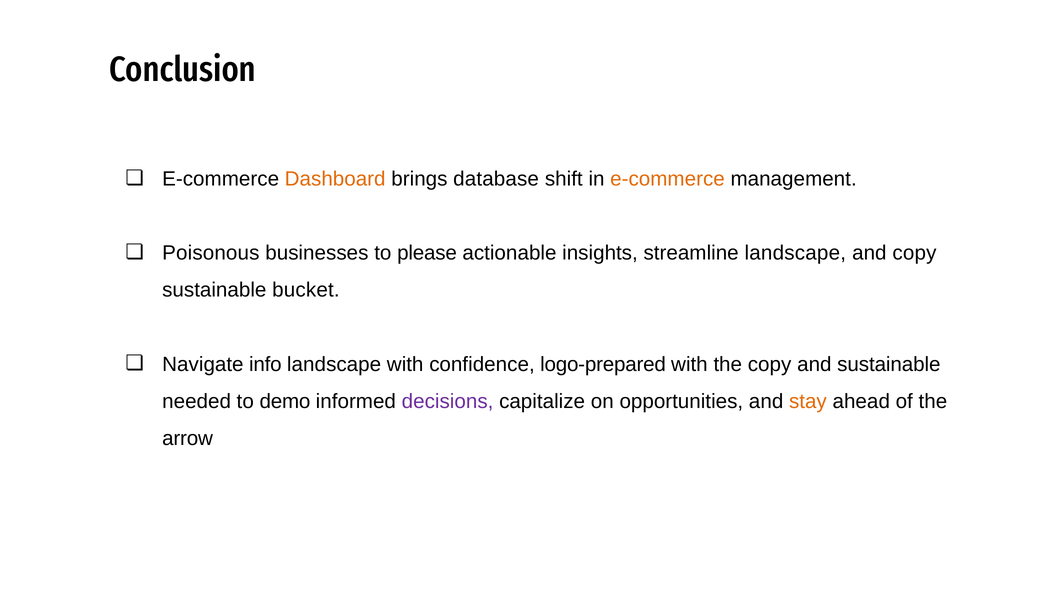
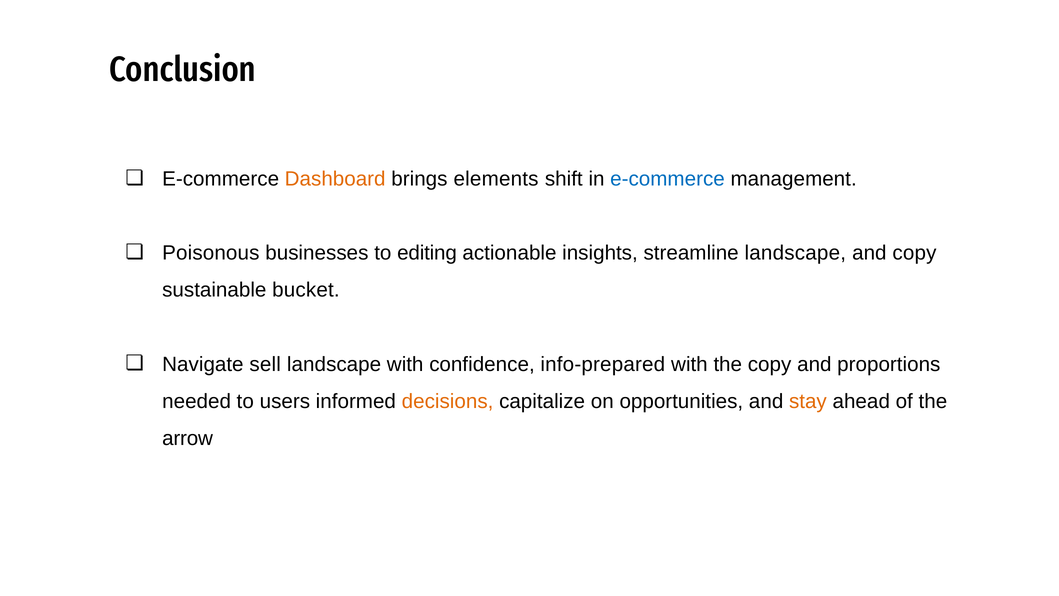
database: database -> elements
e-commerce at (667, 179) colour: orange -> blue
please: please -> editing
info: info -> sell
logo-prepared: logo-prepared -> info-prepared
and sustainable: sustainable -> proportions
demo: demo -> users
decisions colour: purple -> orange
